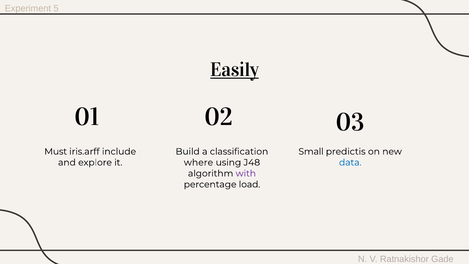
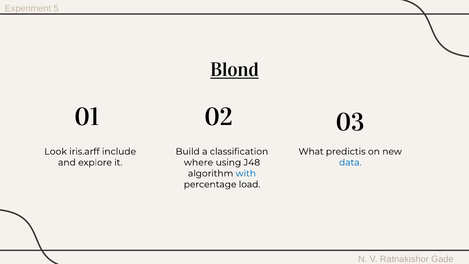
Easily: Easily -> Blond
Must: Must -> Look
Small: Small -> What
with colour: purple -> blue
